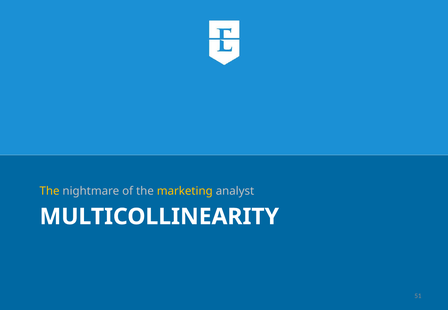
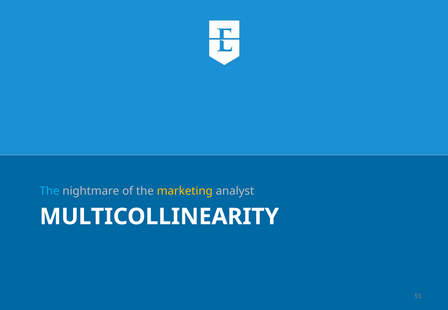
The at (50, 191) colour: yellow -> light blue
